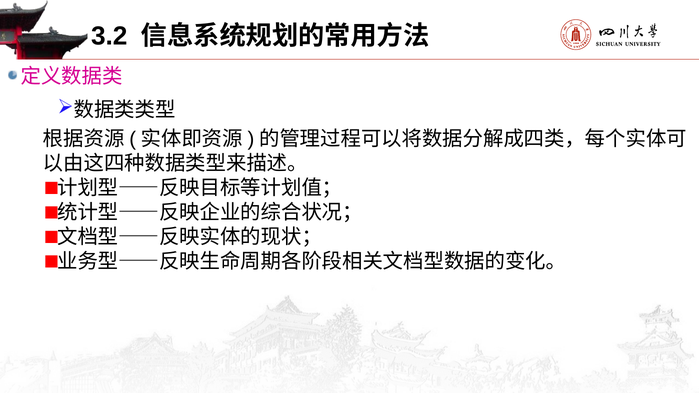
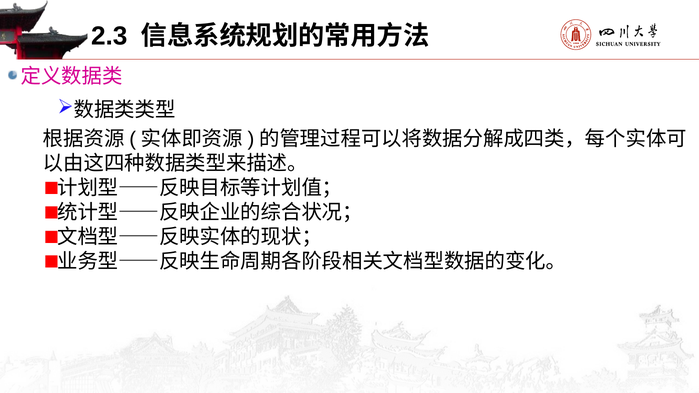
3.2: 3.2 -> 2.3
